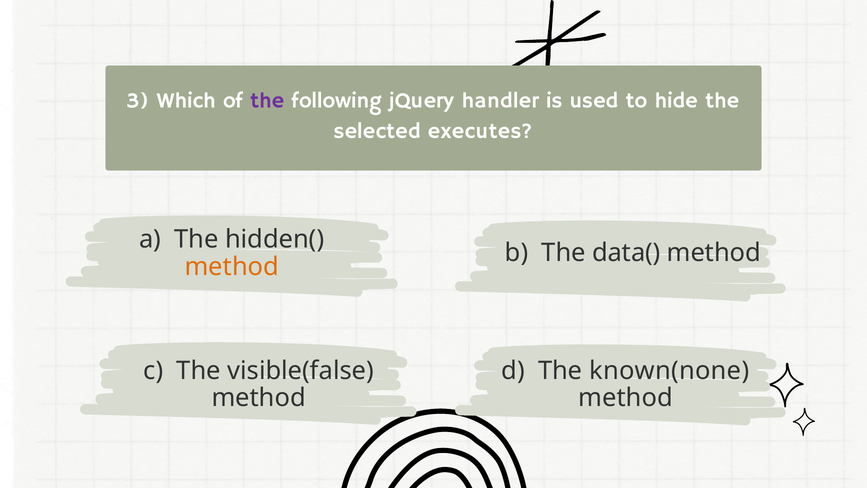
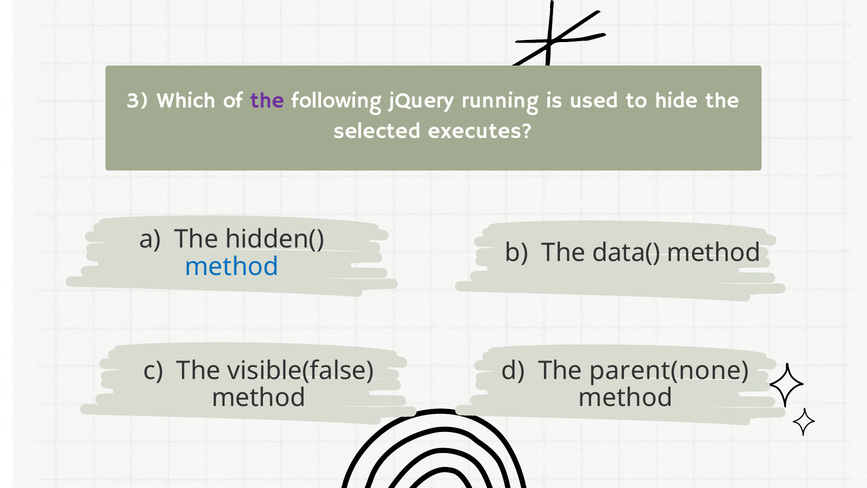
handler: handler -> running
method at (232, 267) colour: orange -> blue
known(none: known(none -> parent(none
